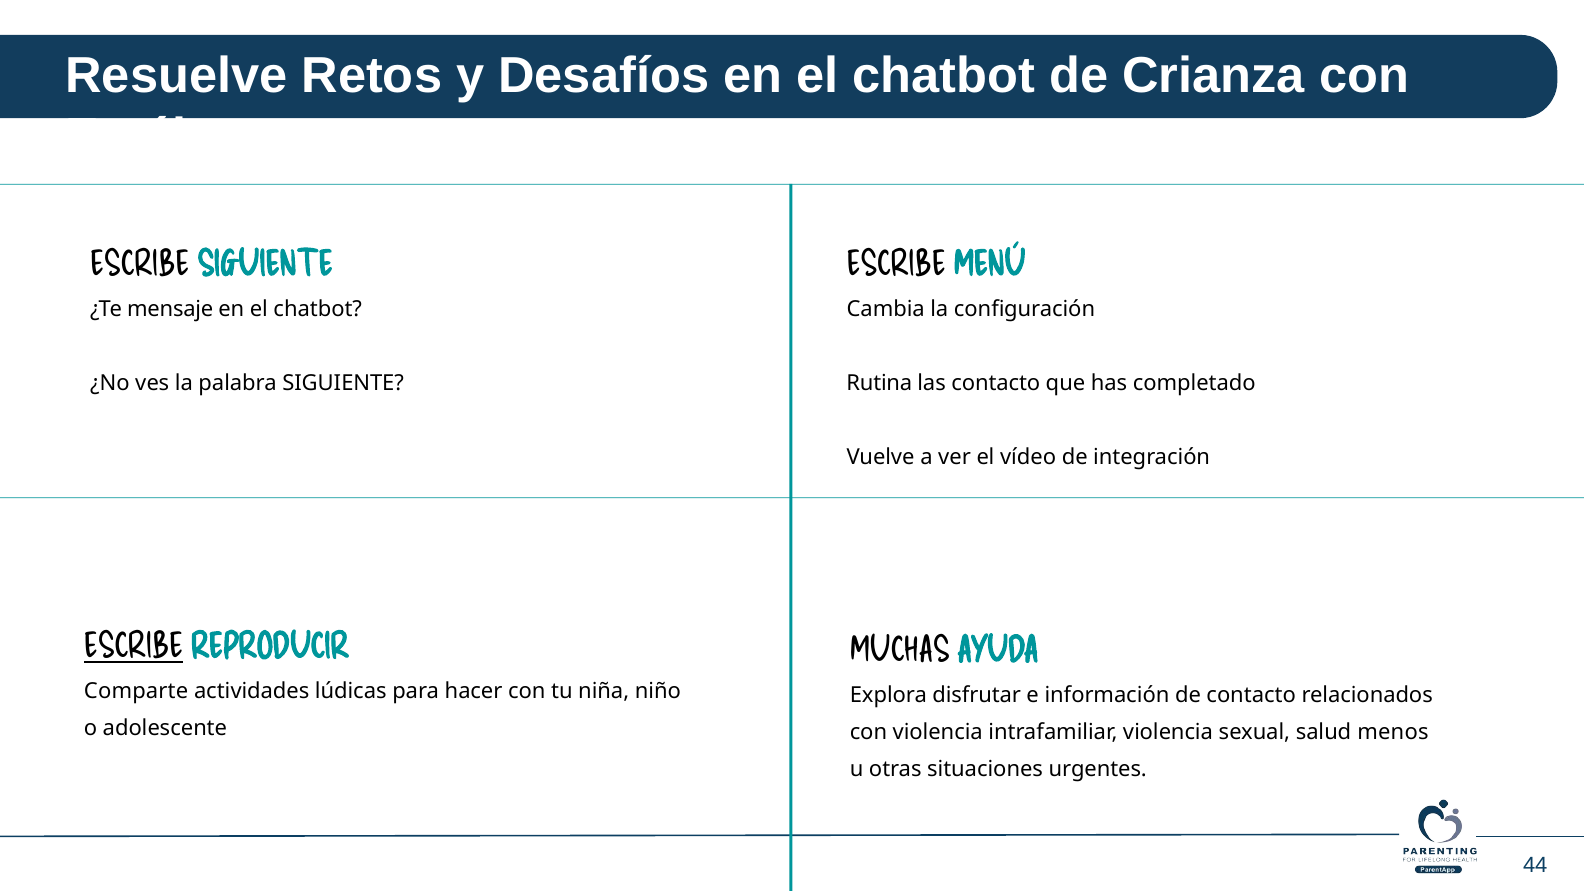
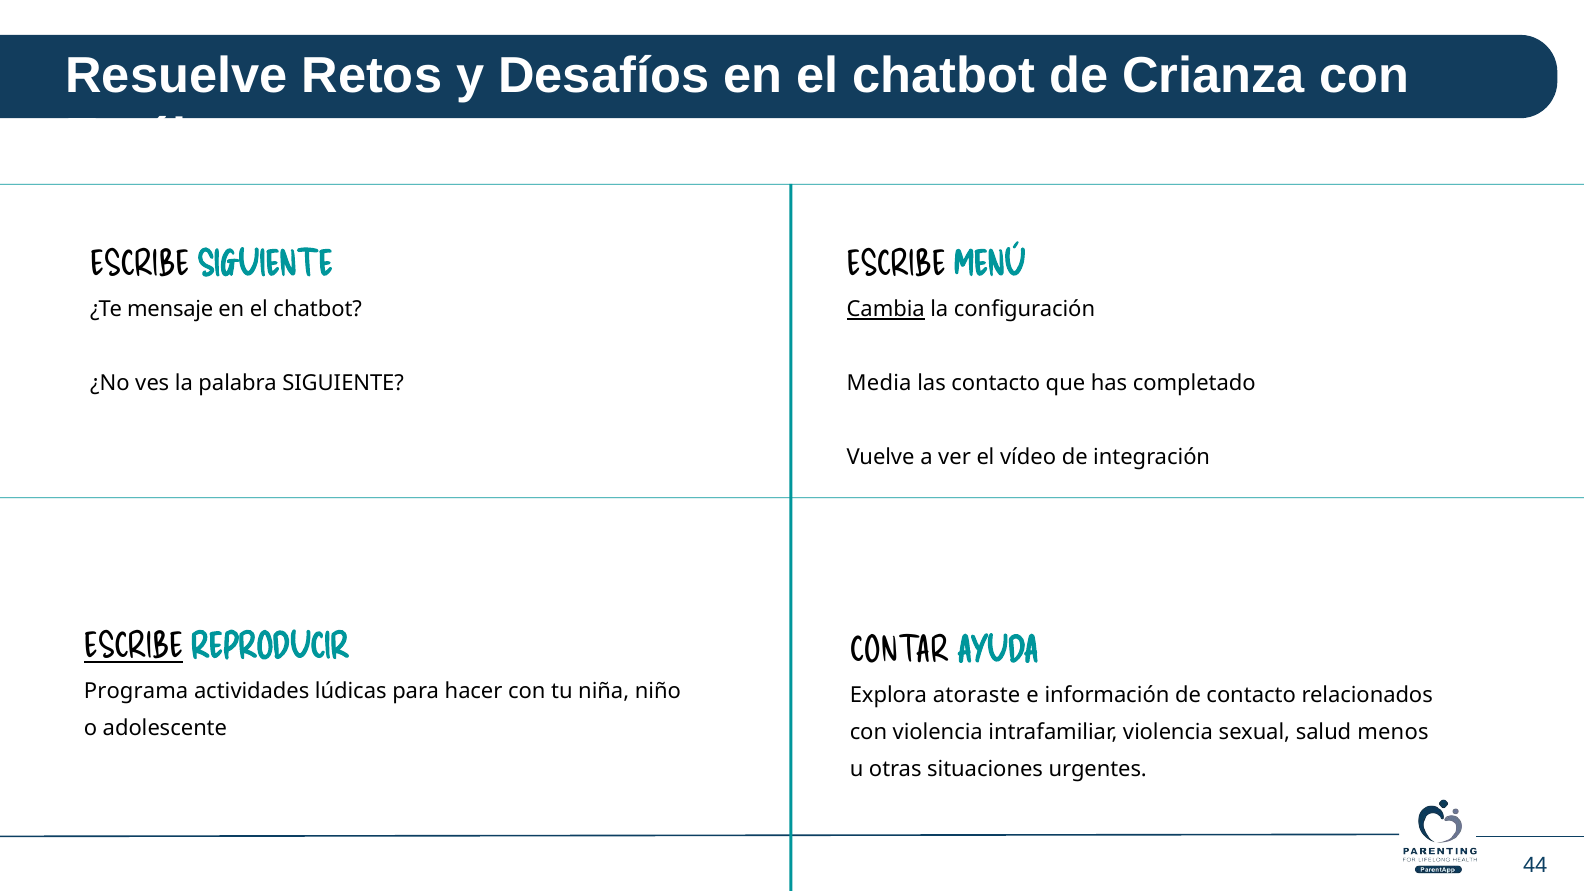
Cambia underline: none -> present
Rutina: Rutina -> Media
MUCHAS: MUCHAS -> CONTAR
Comparte: Comparte -> Programa
disfrutar: disfrutar -> atoraste
